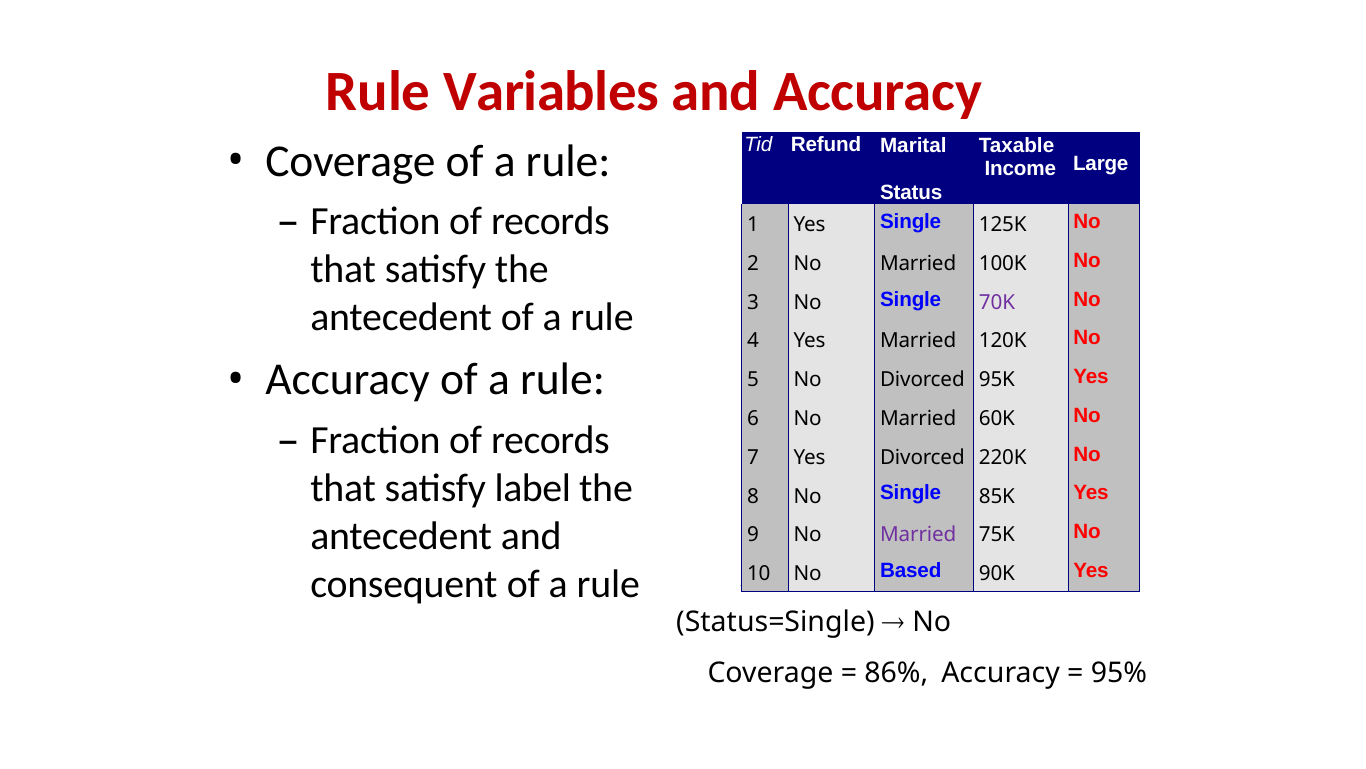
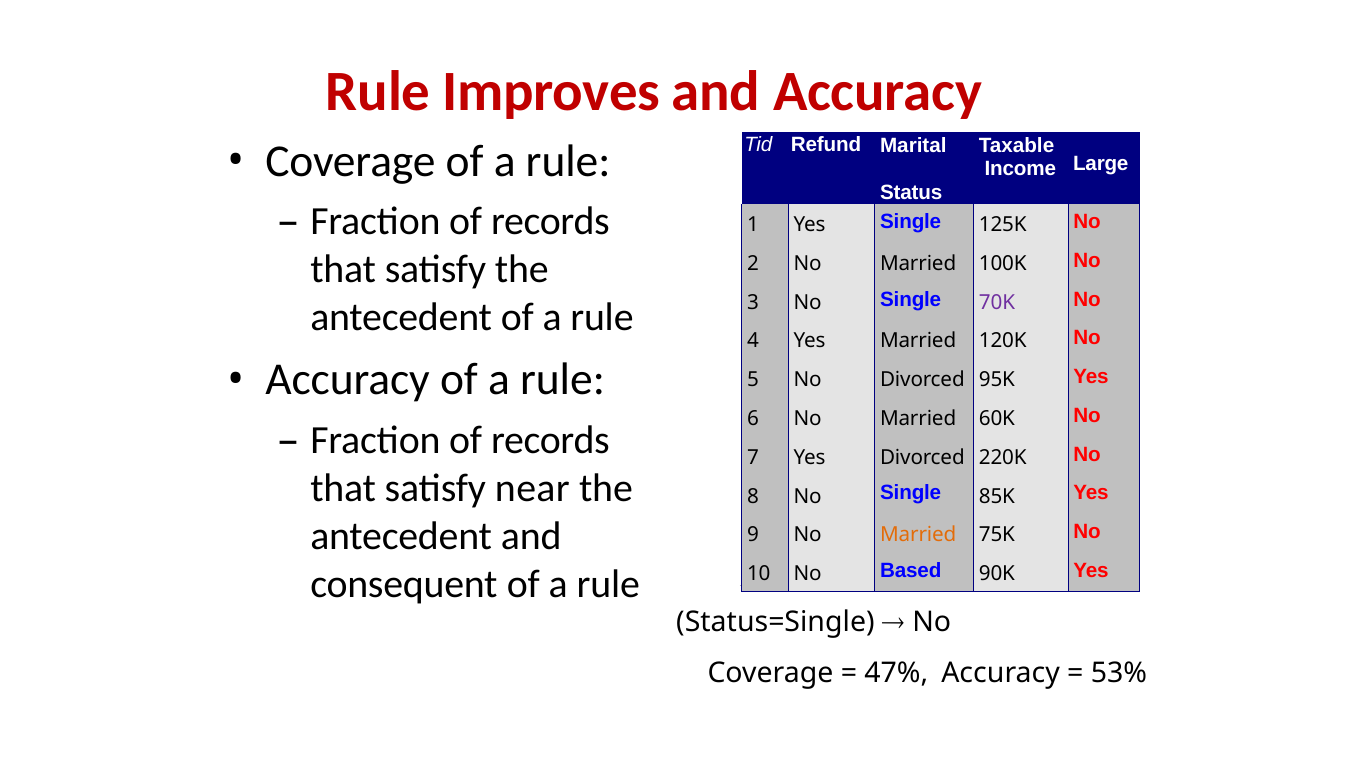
Variables: Variables -> Improves
label: label -> near
Married at (918, 535) colour: purple -> orange
86%: 86% -> 47%
95%: 95% -> 53%
